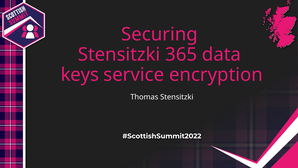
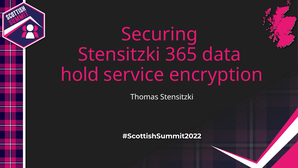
keys: keys -> hold
